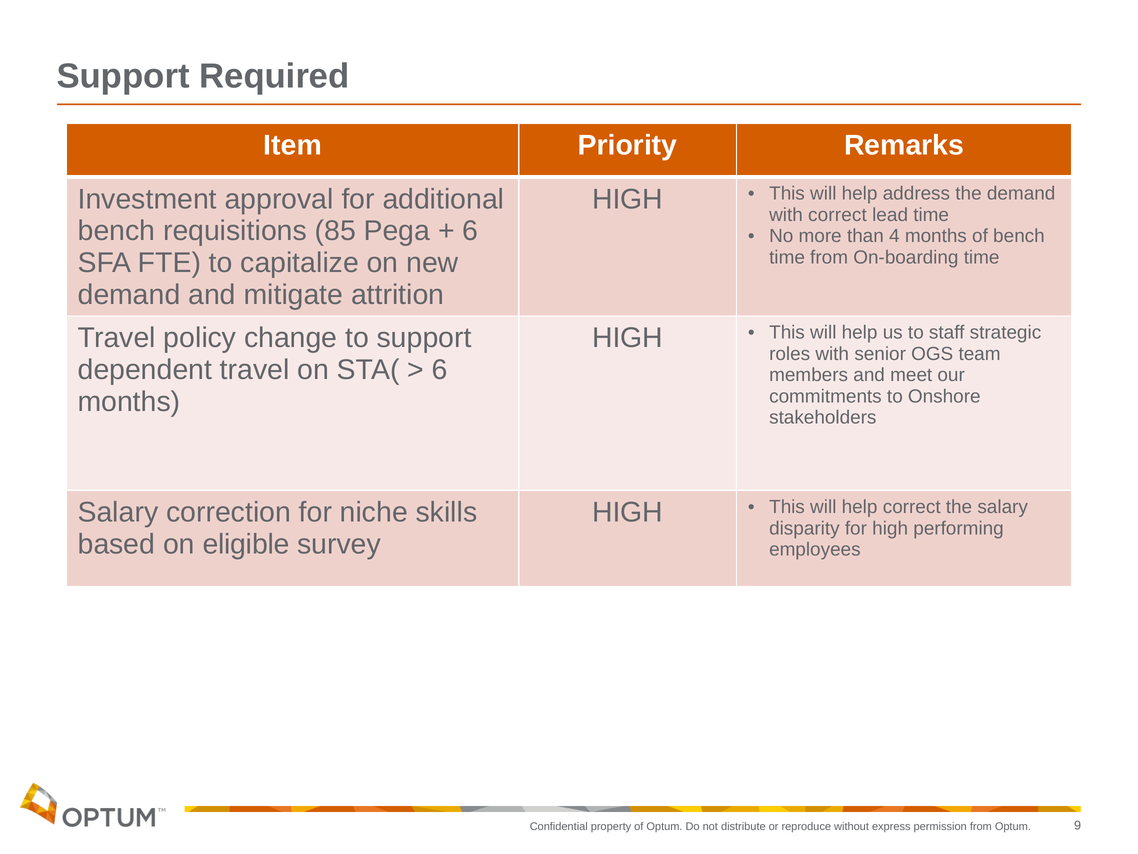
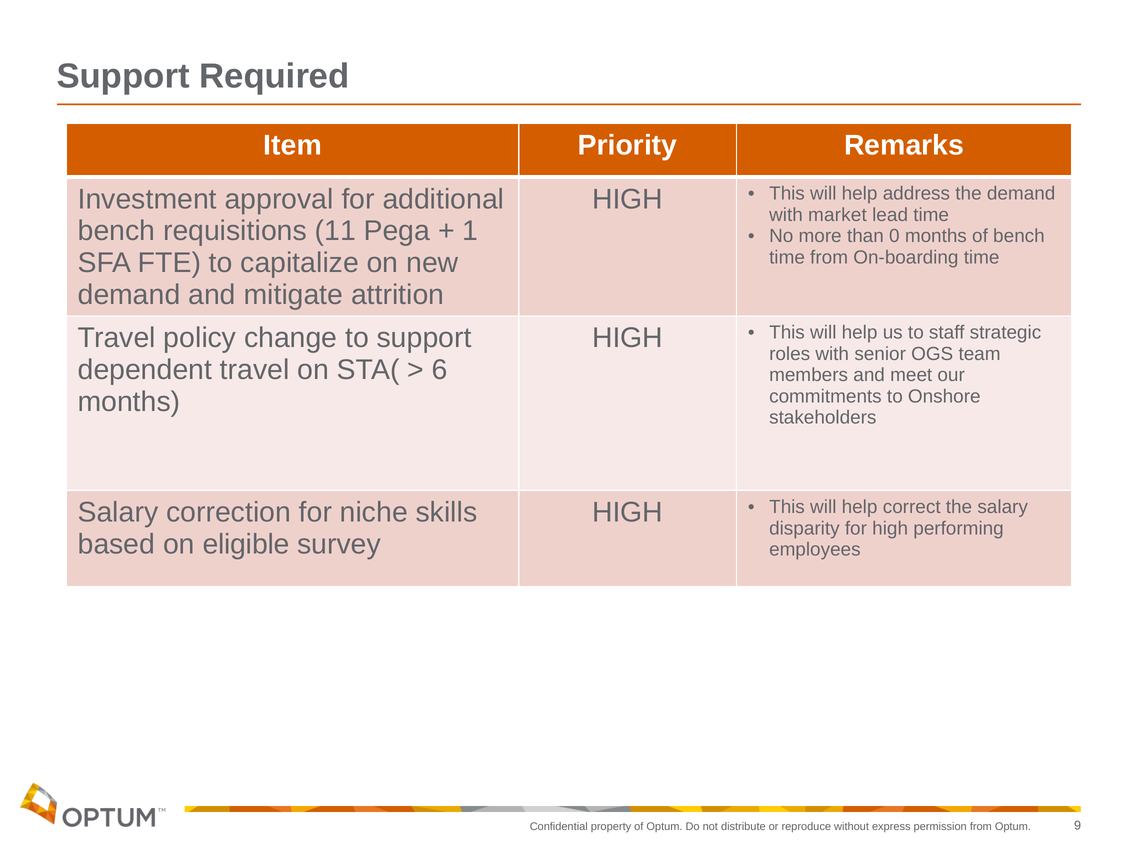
with correct: correct -> market
85: 85 -> 11
6 at (470, 231): 6 -> 1
4: 4 -> 0
